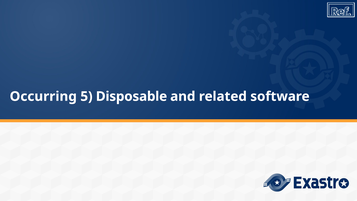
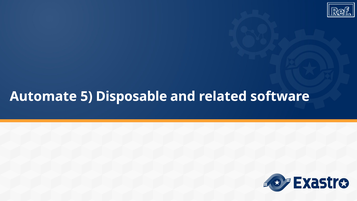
Occurring: Occurring -> Automate
